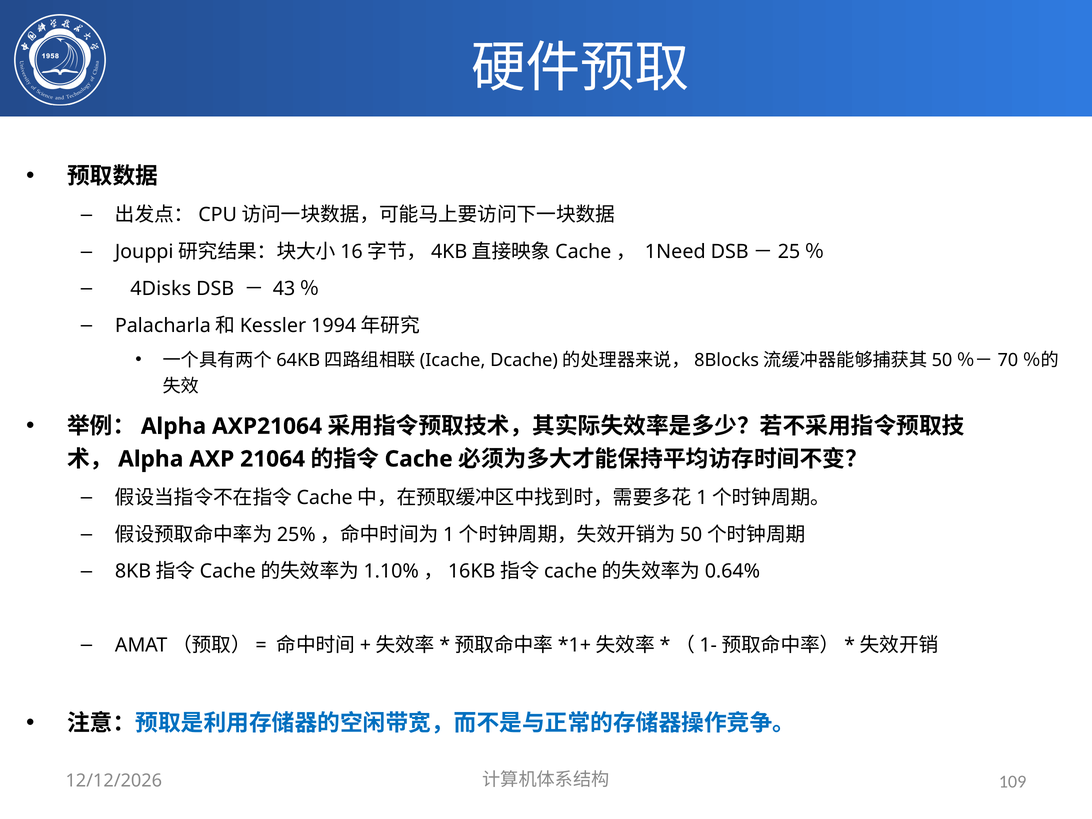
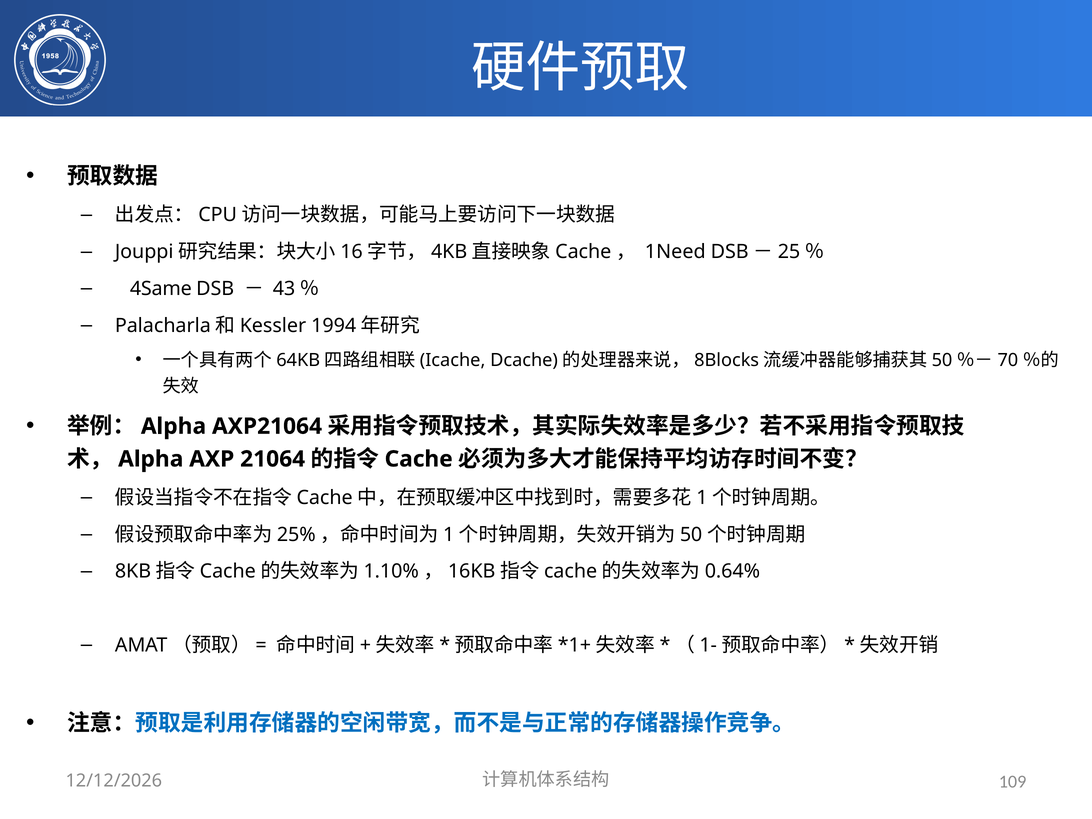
4Disks: 4Disks -> 4Same
